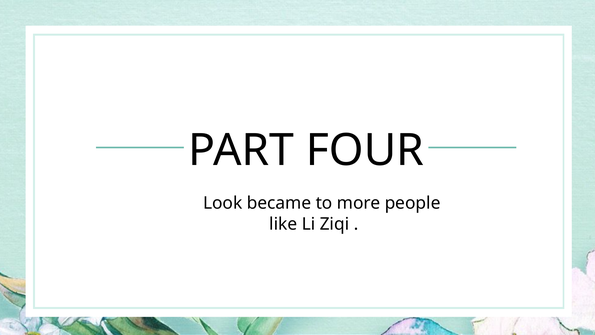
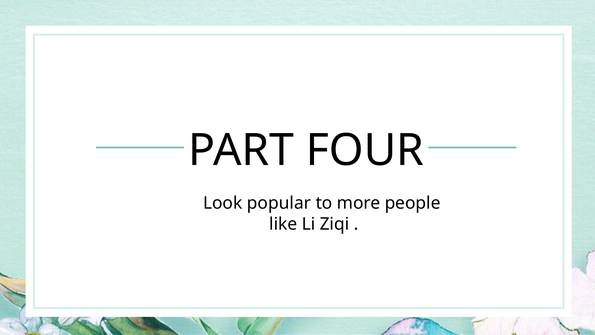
became: became -> popular
